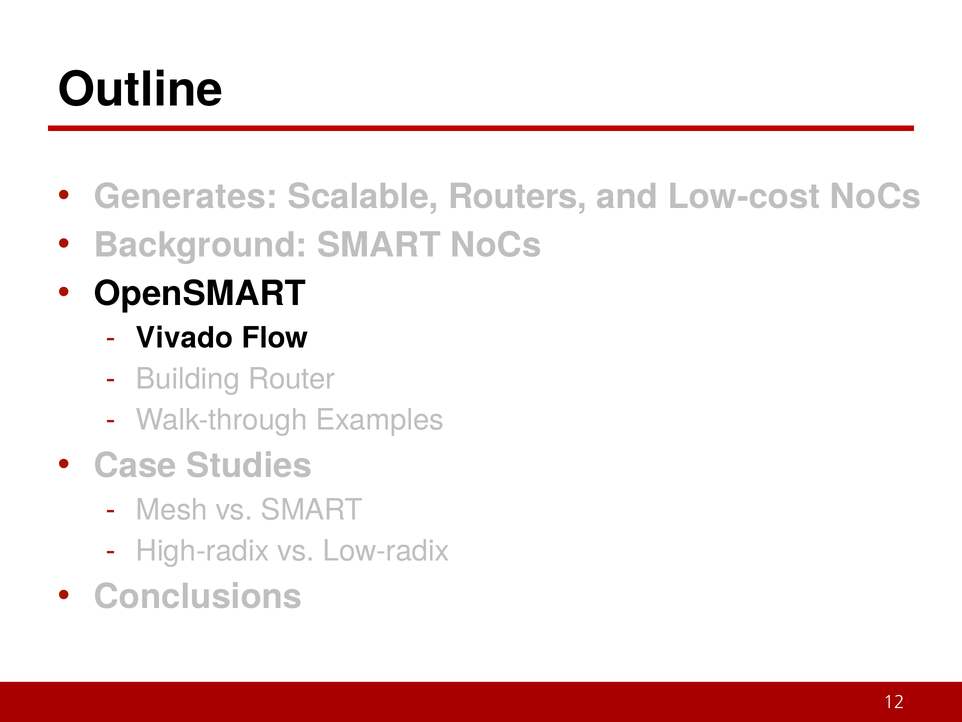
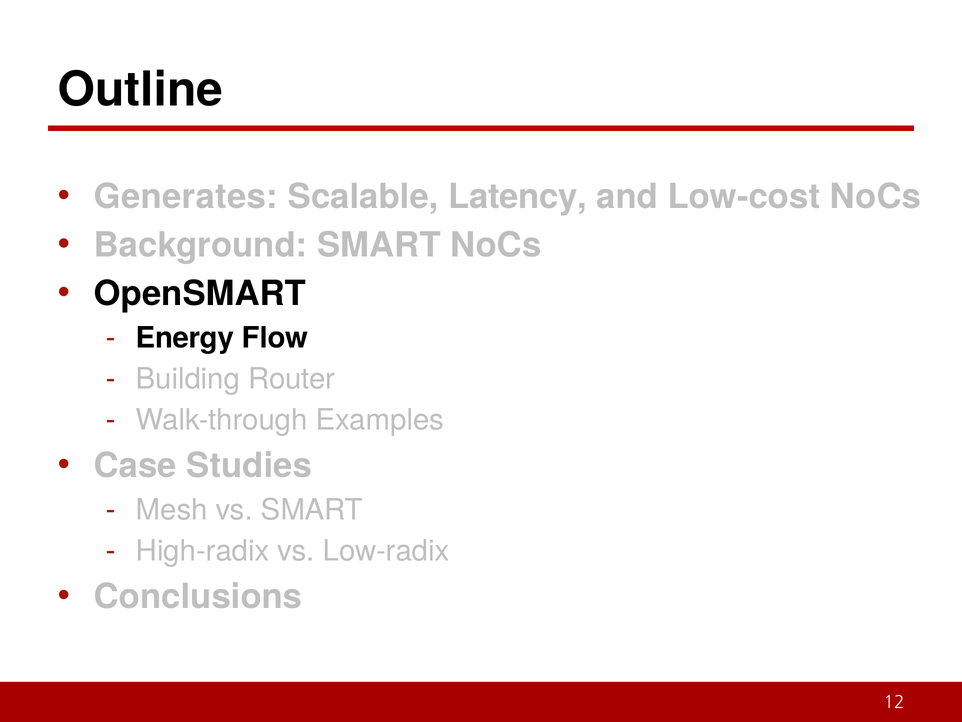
Routers: Routers -> Latency
Vivado: Vivado -> Energy
